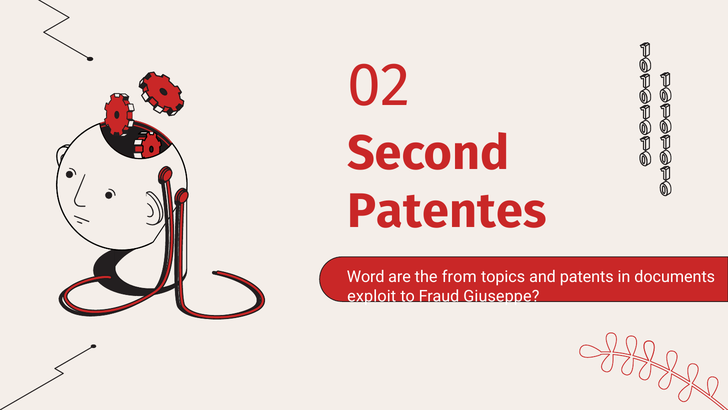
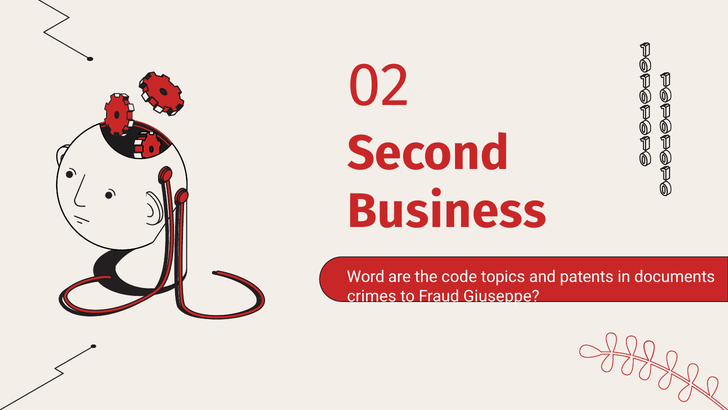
Patentes: Patentes -> Business
from: from -> code
exploit: exploit -> crimes
